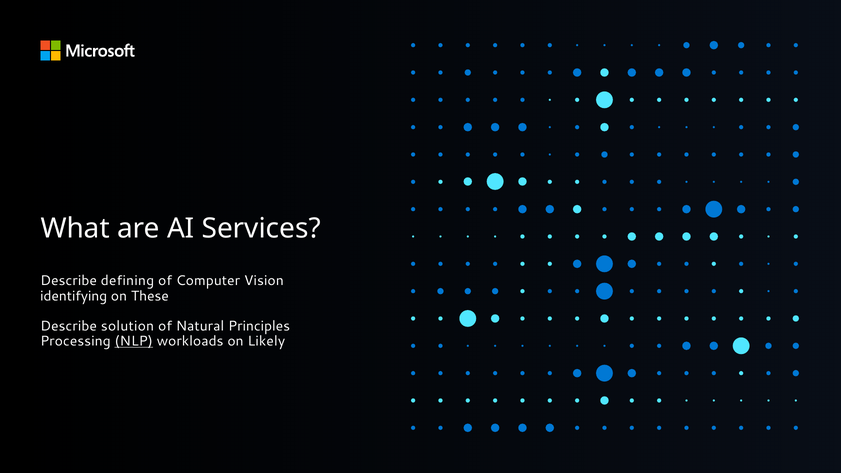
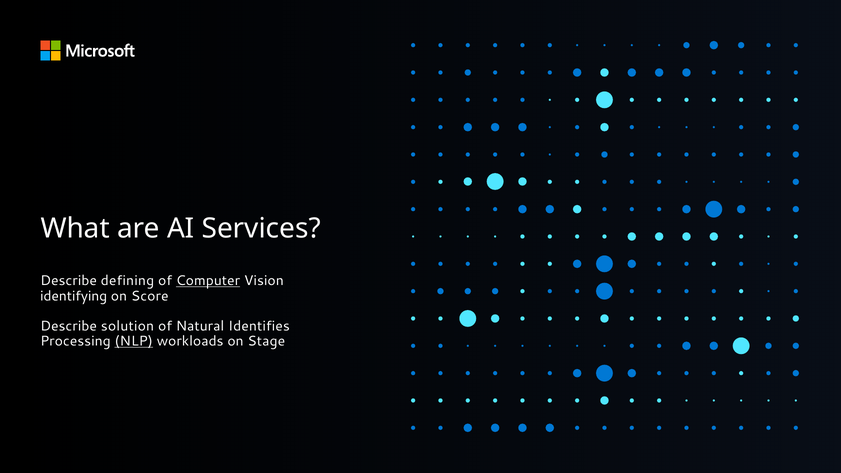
Computer underline: none -> present
These: These -> Score
Principles: Principles -> Identifies
Likely: Likely -> Stage
